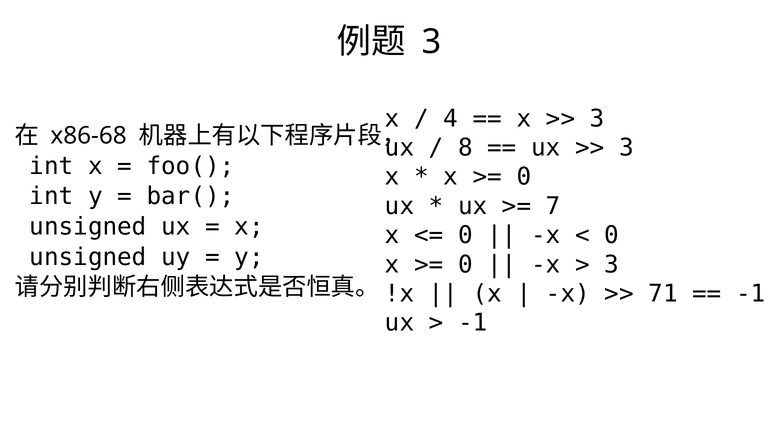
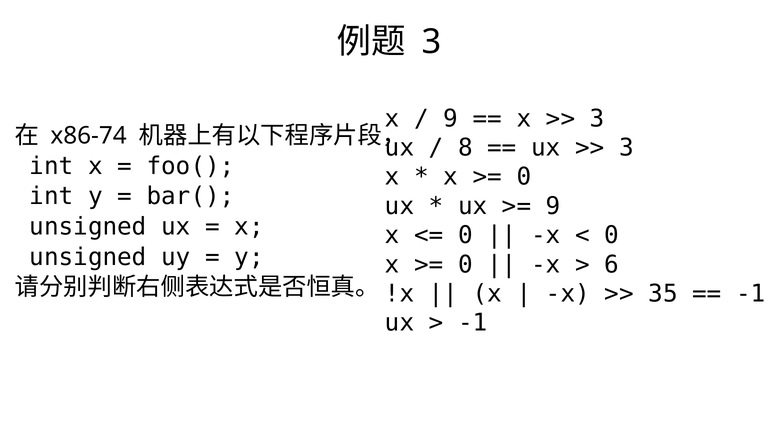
4 at (451, 118): 4 -> 9
x86-68: x86-68 -> x86-74
7 at (553, 206): 7 -> 9
3 at (612, 264): 3 -> 6
71: 71 -> 35
